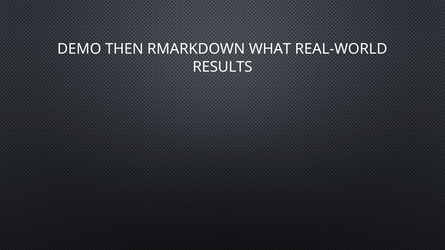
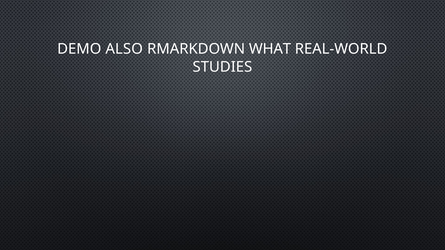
THEN: THEN -> ALSO
RESULTS: RESULTS -> STUDIES
